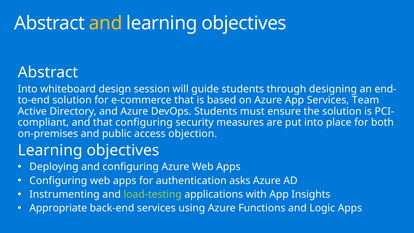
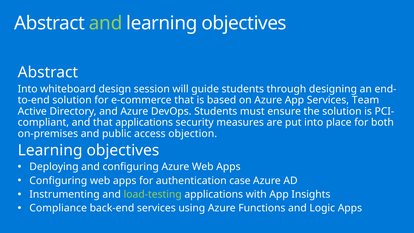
and at (106, 23) colour: yellow -> light green
that configuring: configuring -> applications
asks: asks -> case
Appropriate: Appropriate -> Compliance
